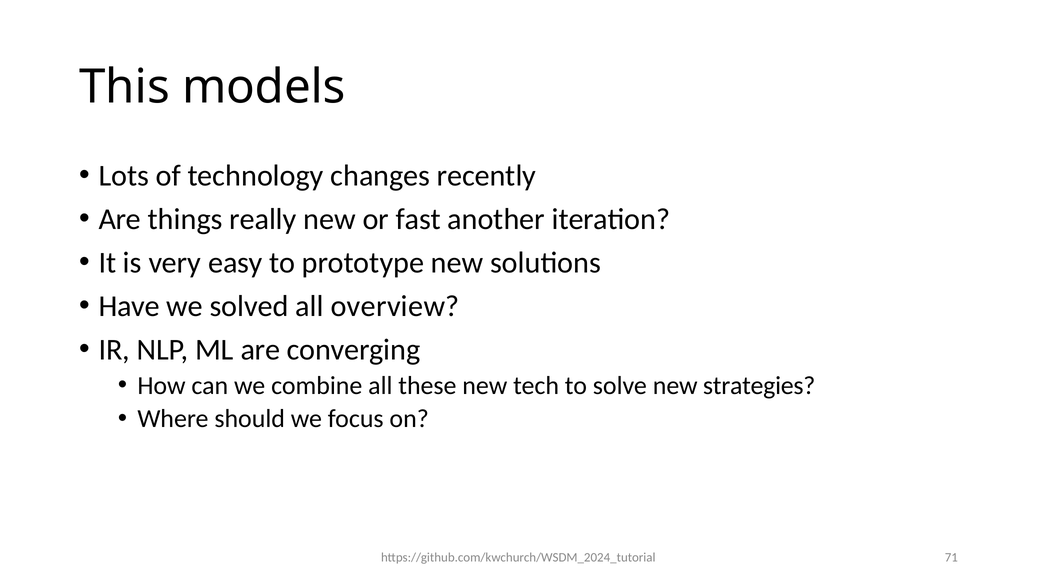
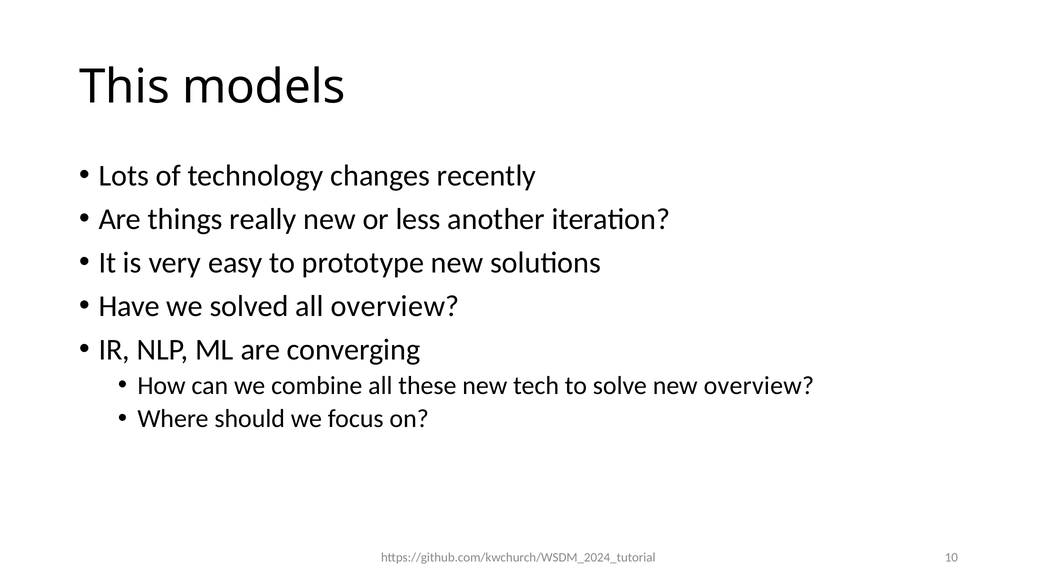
fast: fast -> less
new strategies: strategies -> overview
71: 71 -> 10
